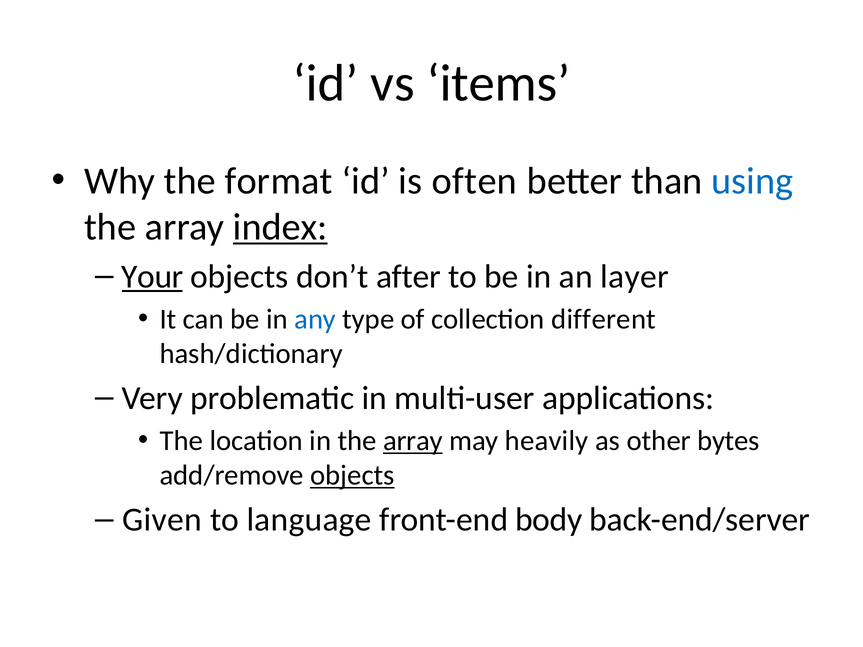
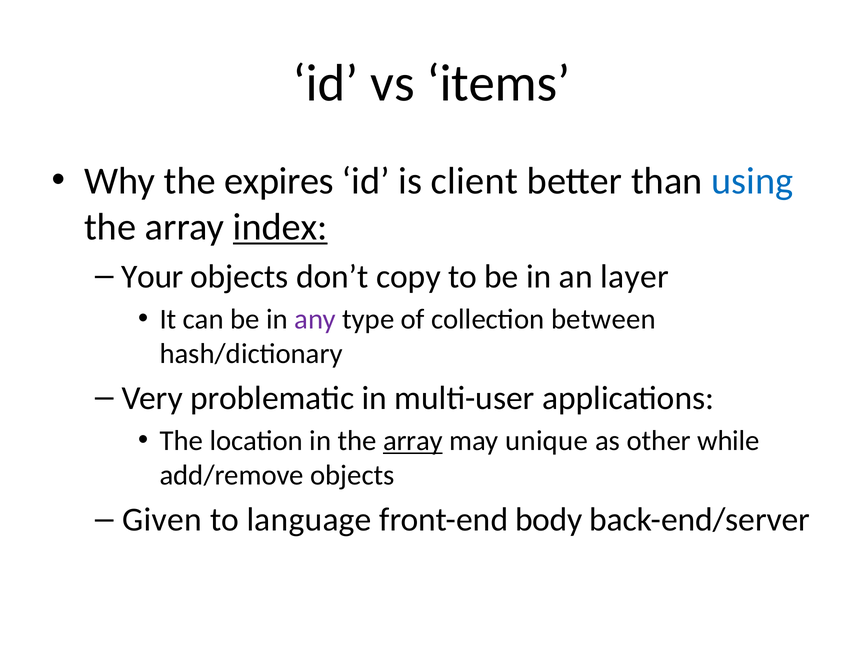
format: format -> expires
often: often -> client
Your underline: present -> none
after: after -> copy
any colour: blue -> purple
different: different -> between
heavily: heavily -> unique
bytes: bytes -> while
objects at (352, 476) underline: present -> none
